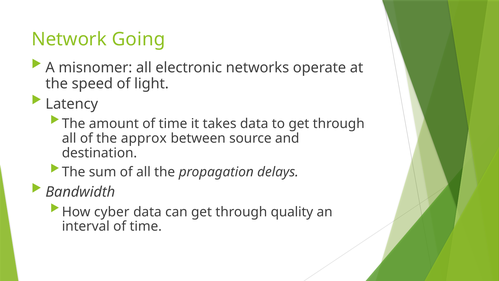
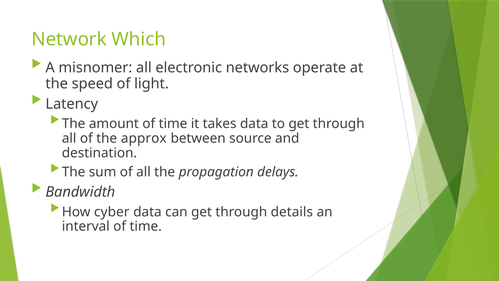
Going: Going -> Which
quality: quality -> details
